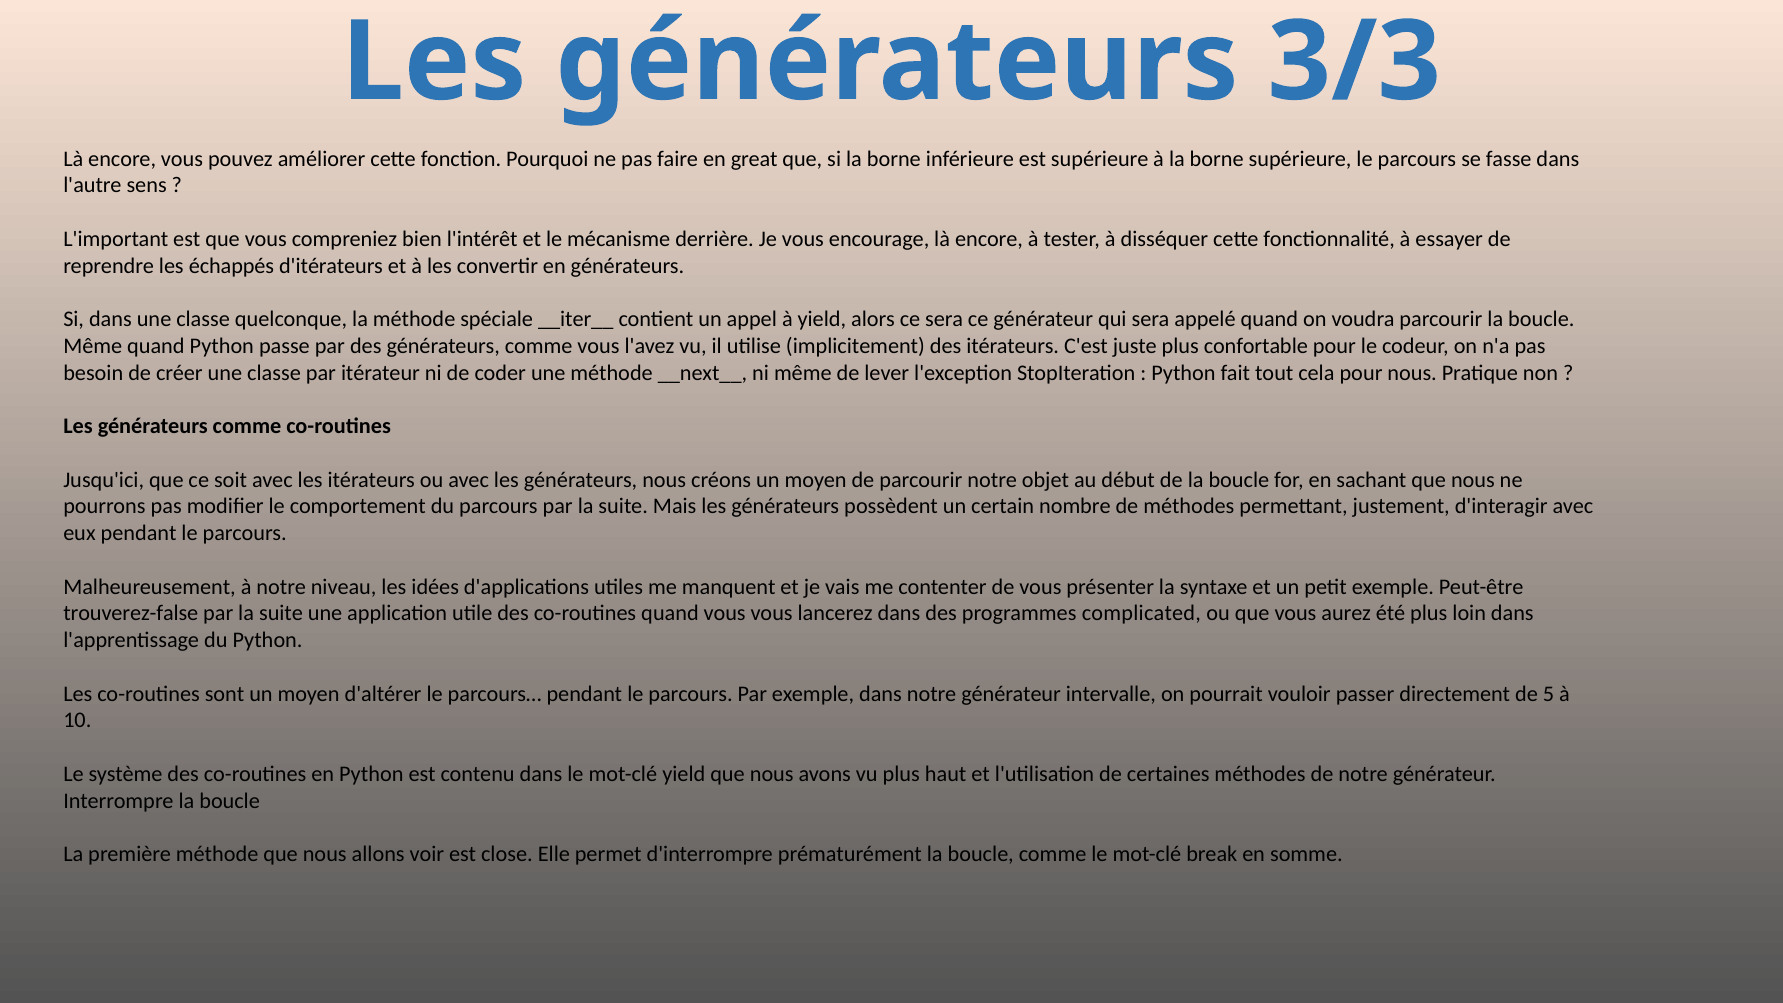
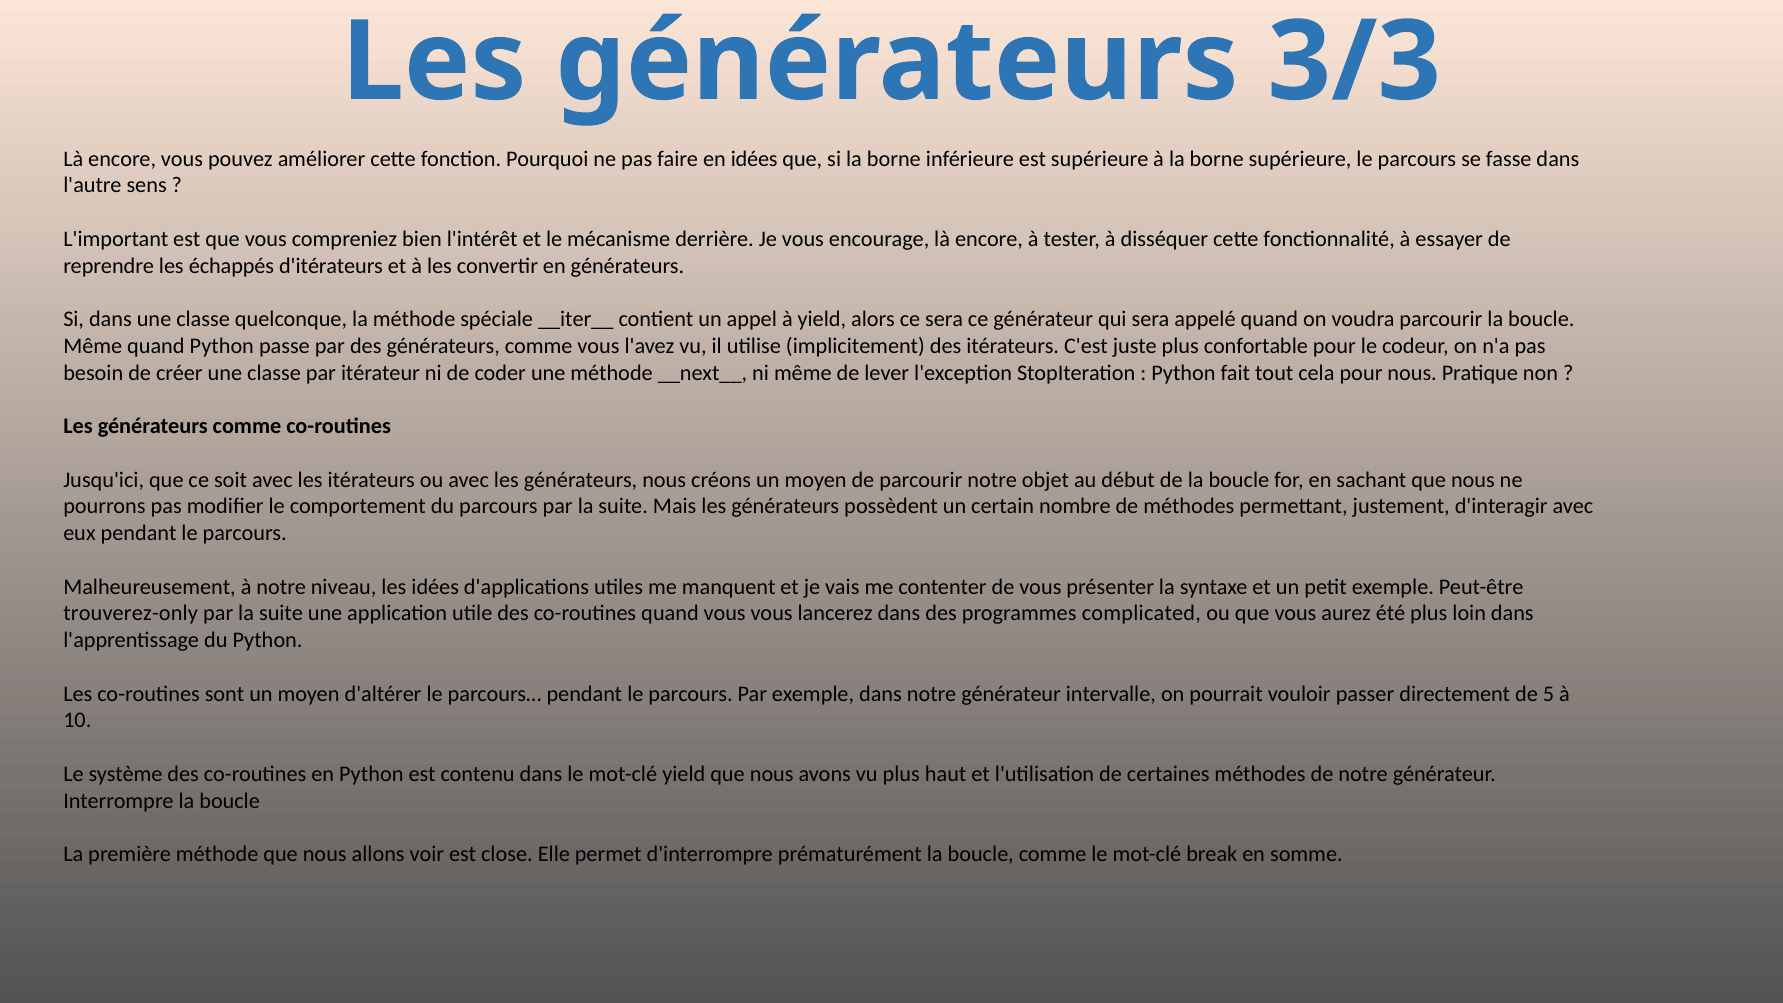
en great: great -> idées
trouverez-false: trouverez-false -> trouverez-only
